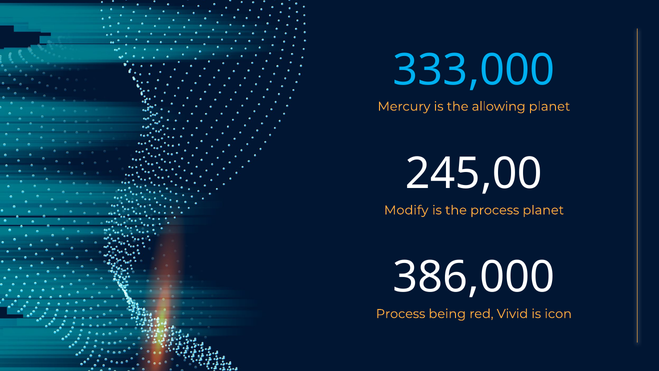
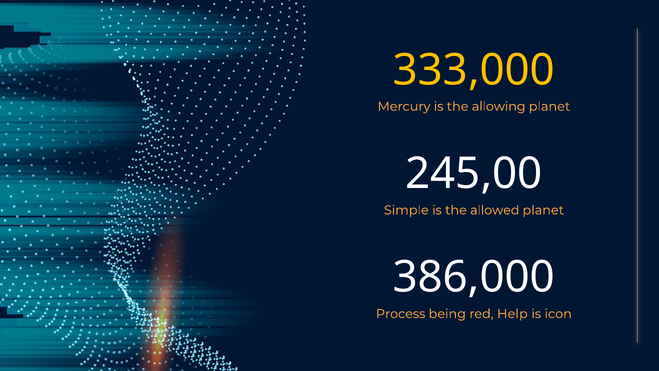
333,000 colour: light blue -> yellow
Modify: Modify -> Simple
the process: process -> allowed
Vivid: Vivid -> Help
